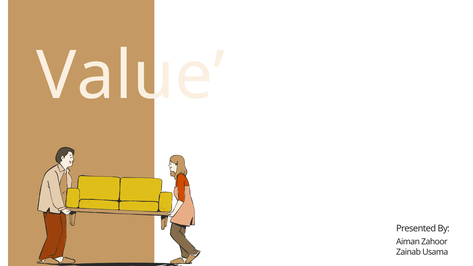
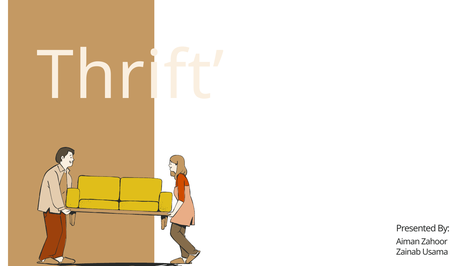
Value: Value -> Thrift
